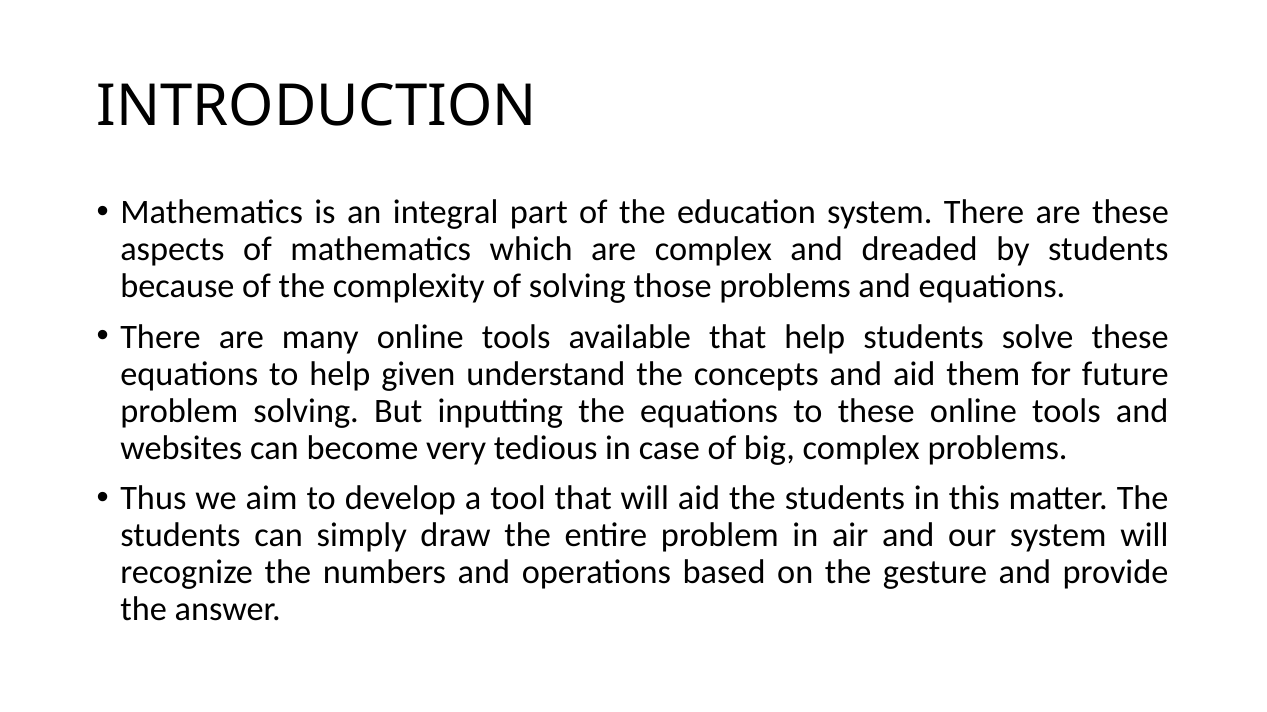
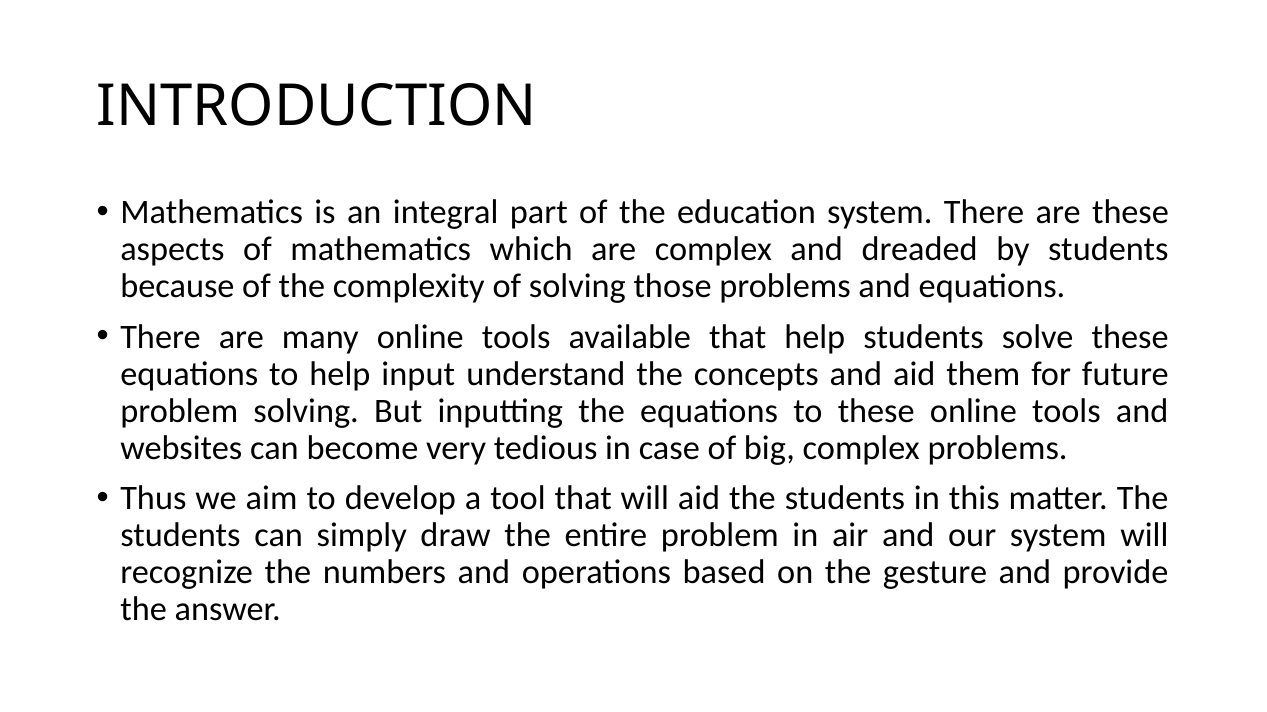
given: given -> input
